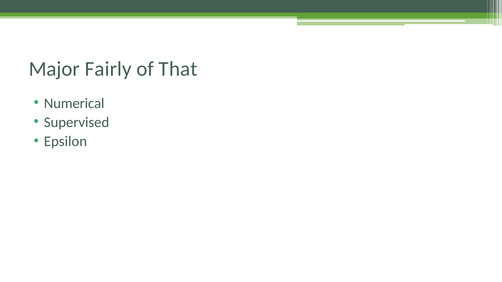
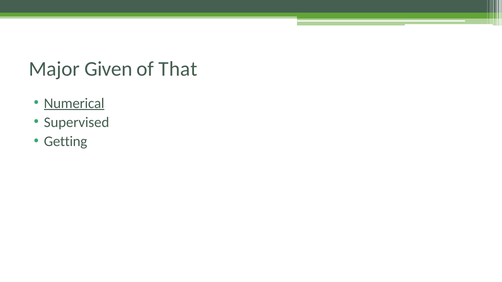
Fairly: Fairly -> Given
Numerical underline: none -> present
Epsilon: Epsilon -> Getting
